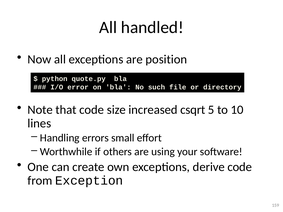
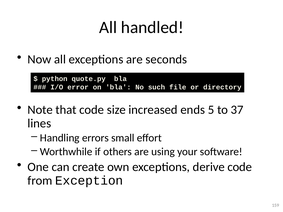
position: position -> seconds
csqrt: csqrt -> ends
10: 10 -> 37
